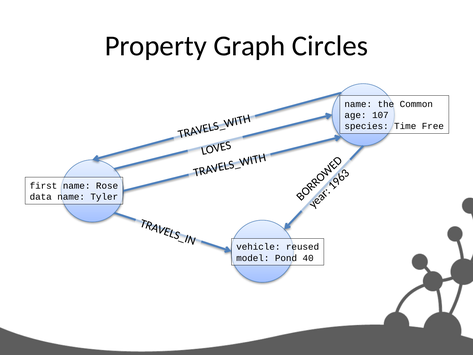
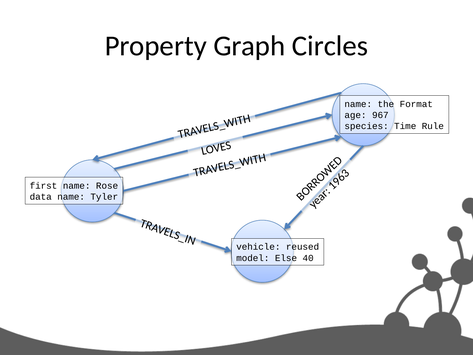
Common: Common -> Format
107: 107 -> 967
Free: Free -> Rule
Pond: Pond -> Else
